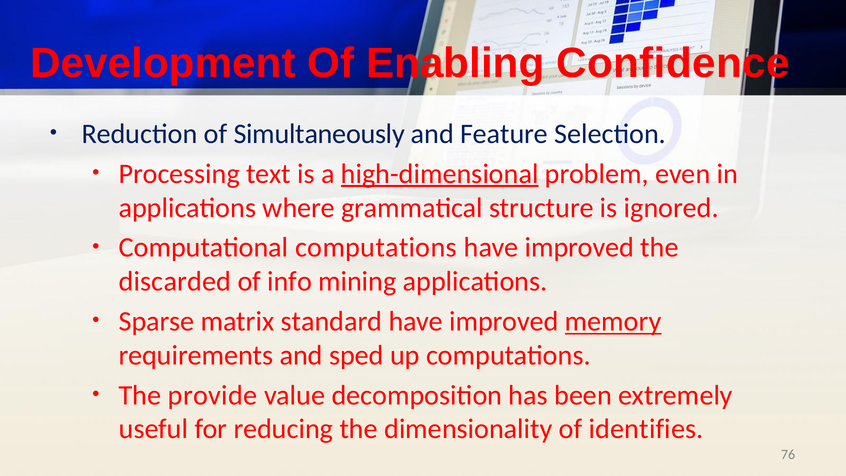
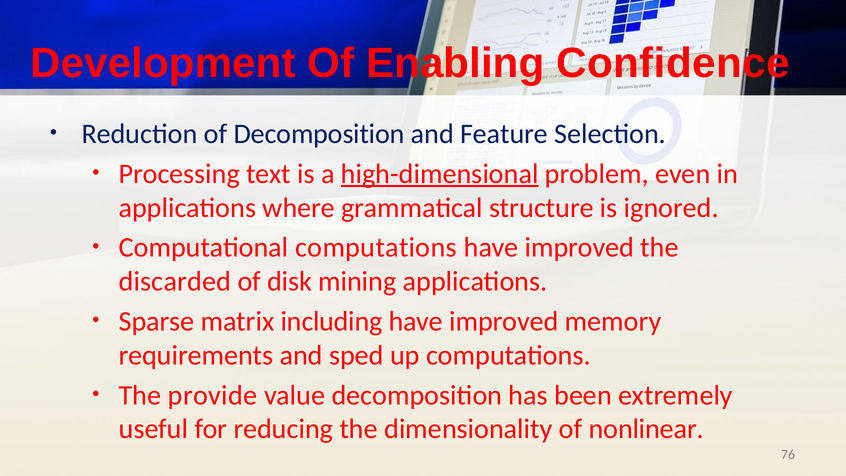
of Simultaneously: Simultaneously -> Decomposition
info: info -> disk
standard: standard -> including
memory underline: present -> none
identifies: identifies -> nonlinear
